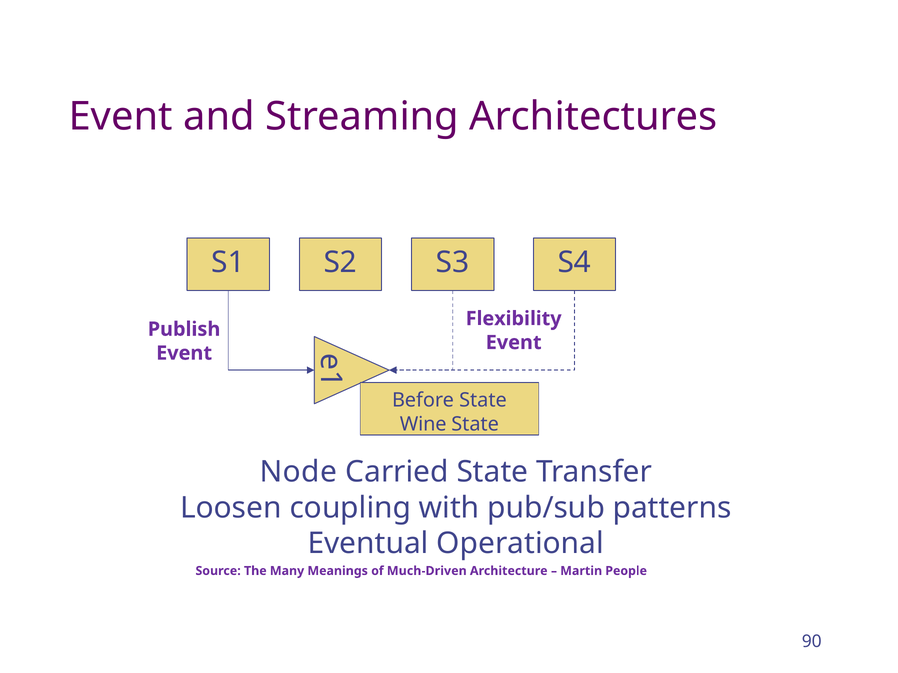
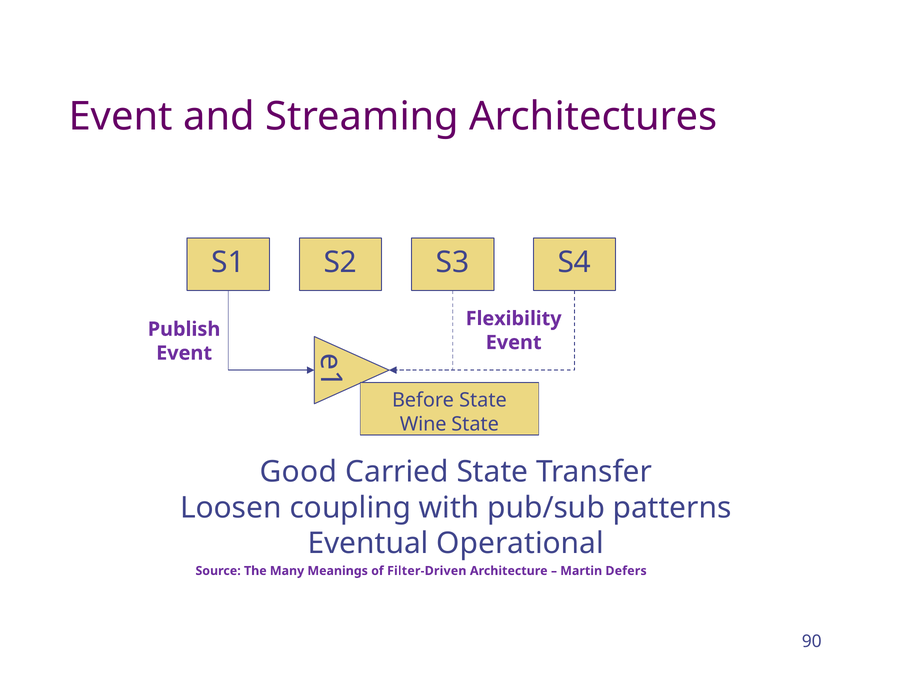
Node: Node -> Good
Much-Driven: Much-Driven -> Filter-Driven
People: People -> Defers
